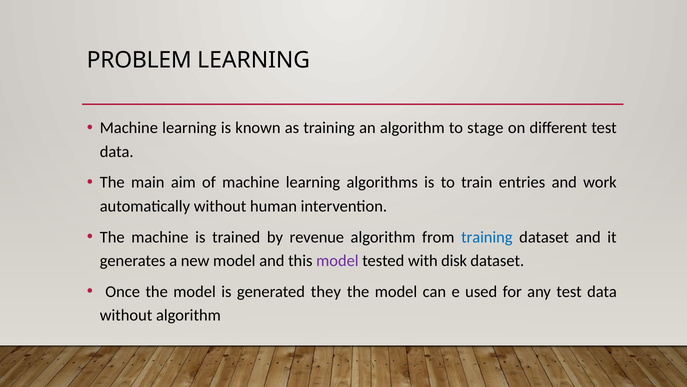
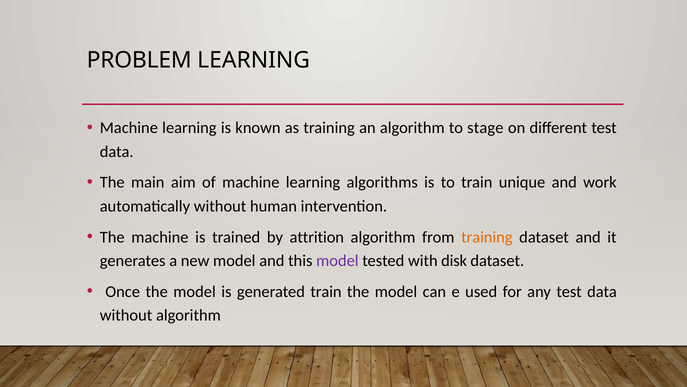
entries: entries -> unique
revenue: revenue -> attrition
training at (487, 237) colour: blue -> orange
generated they: they -> train
